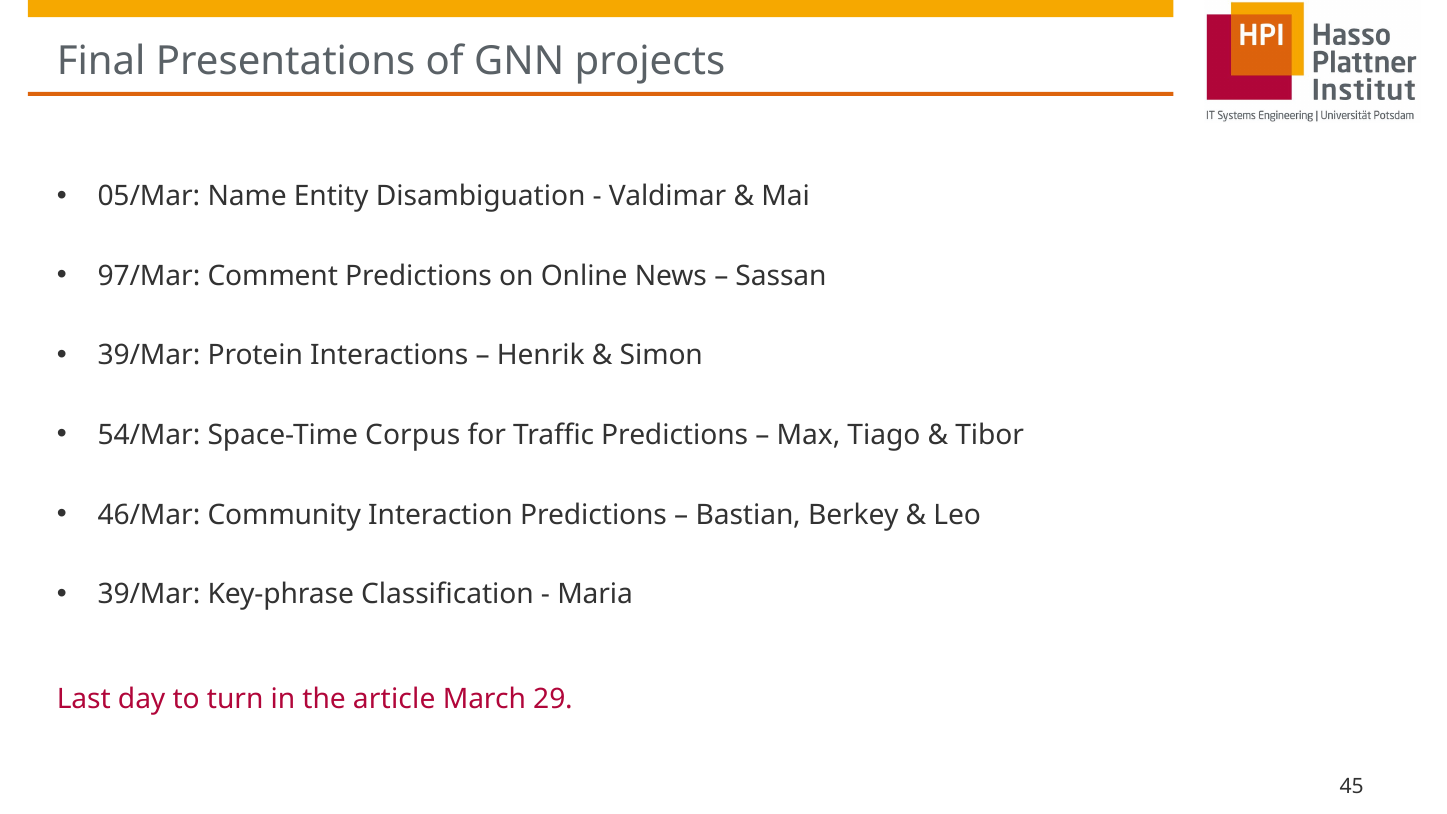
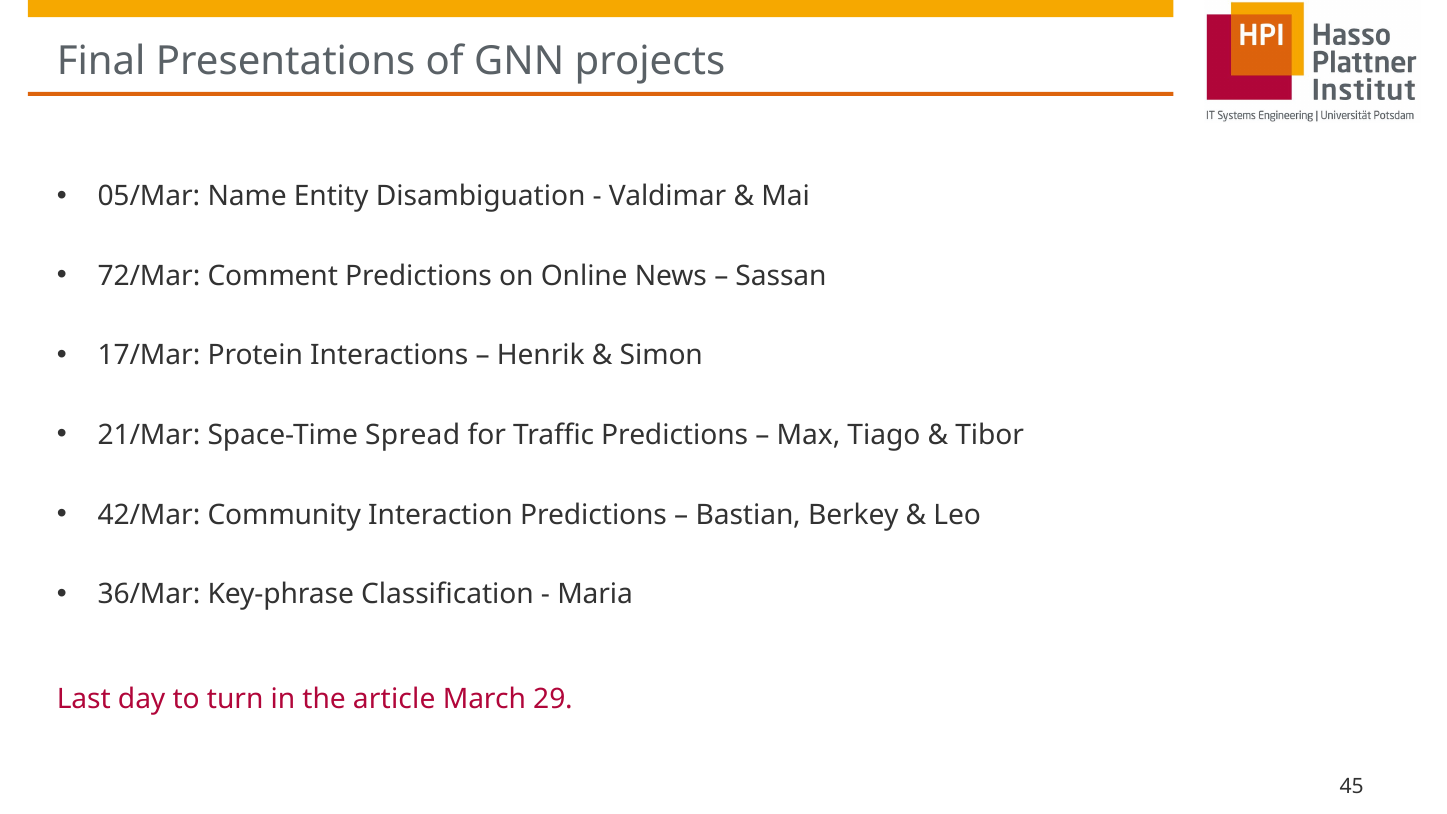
97/Mar: 97/Mar -> 72/Mar
39/Mar at (149, 356): 39/Mar -> 17/Mar
54/Mar: 54/Mar -> 21/Mar
Corpus: Corpus -> Spread
46/Mar: 46/Mar -> 42/Mar
39/Mar at (149, 594): 39/Mar -> 36/Mar
